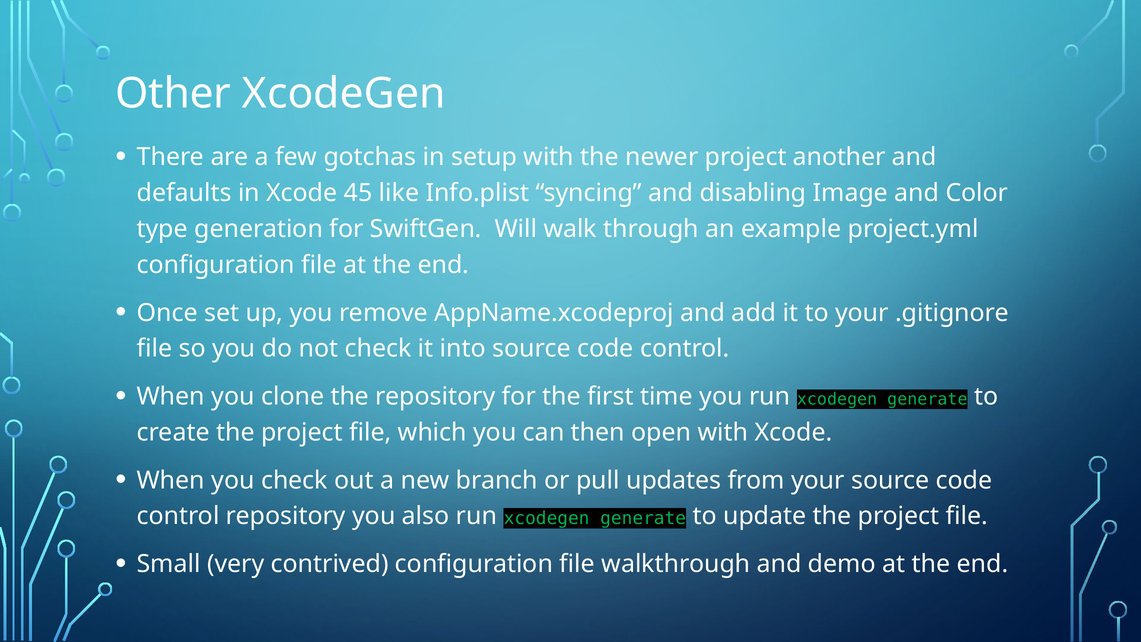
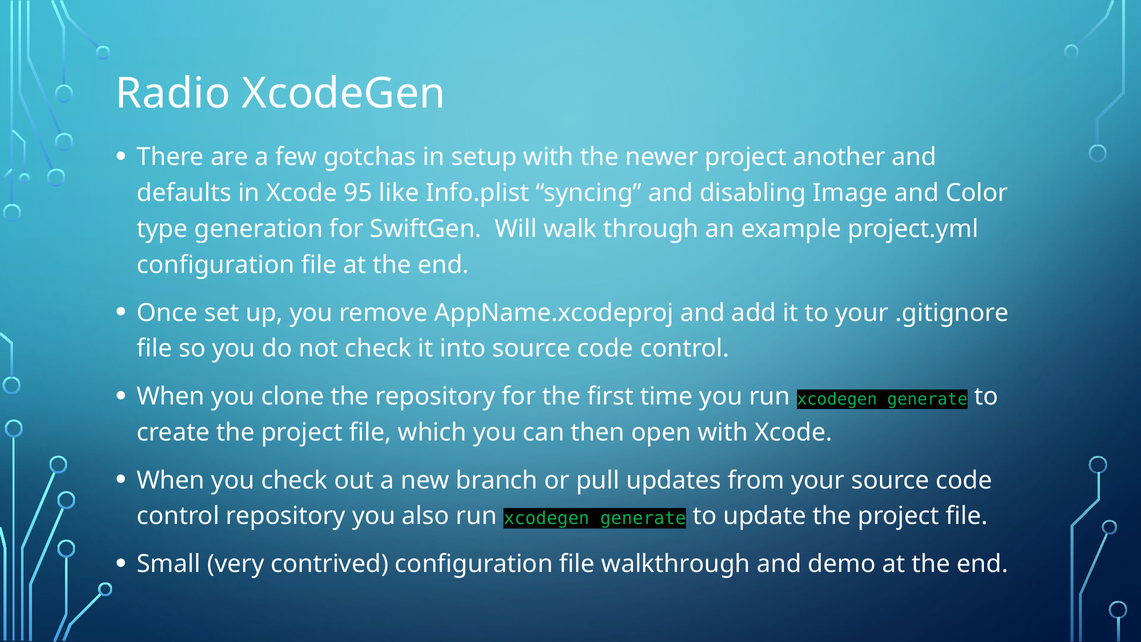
Other: Other -> Radio
45: 45 -> 95
